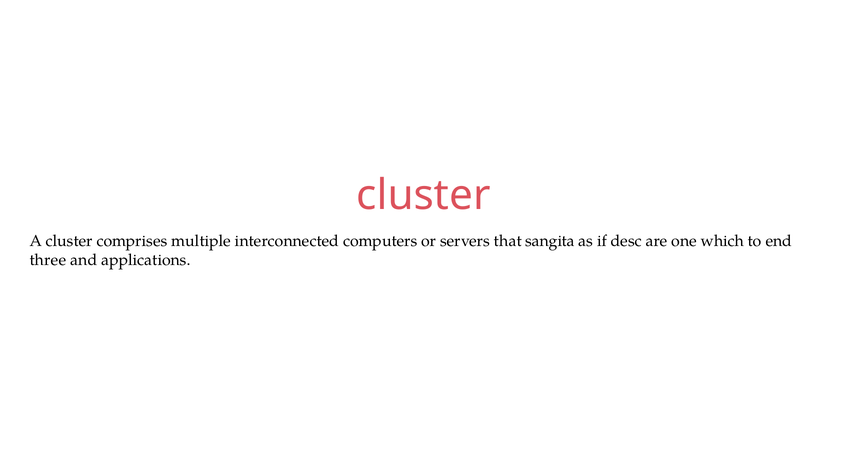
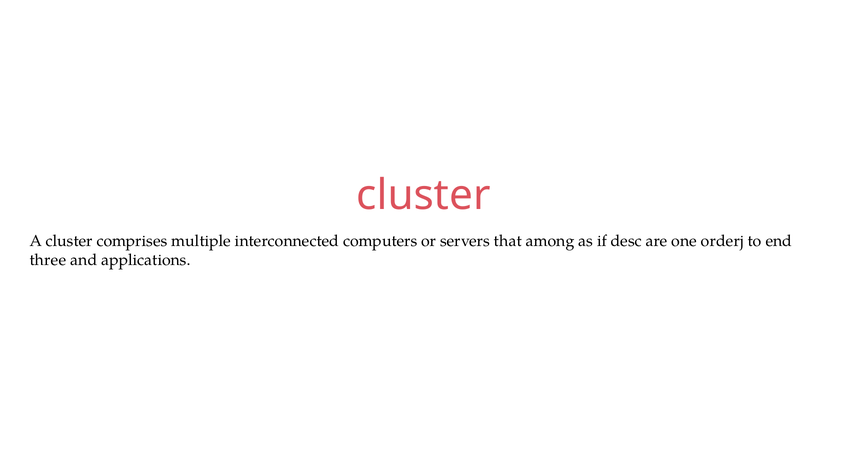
sangita: sangita -> among
which: which -> orderj
